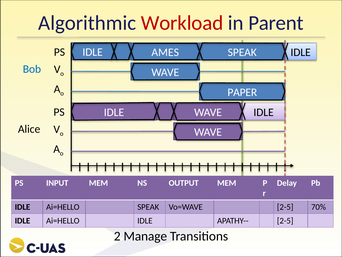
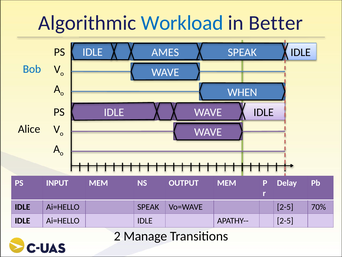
Workload colour: red -> blue
Parent: Parent -> Better
PAPER: PAPER -> WHEN
